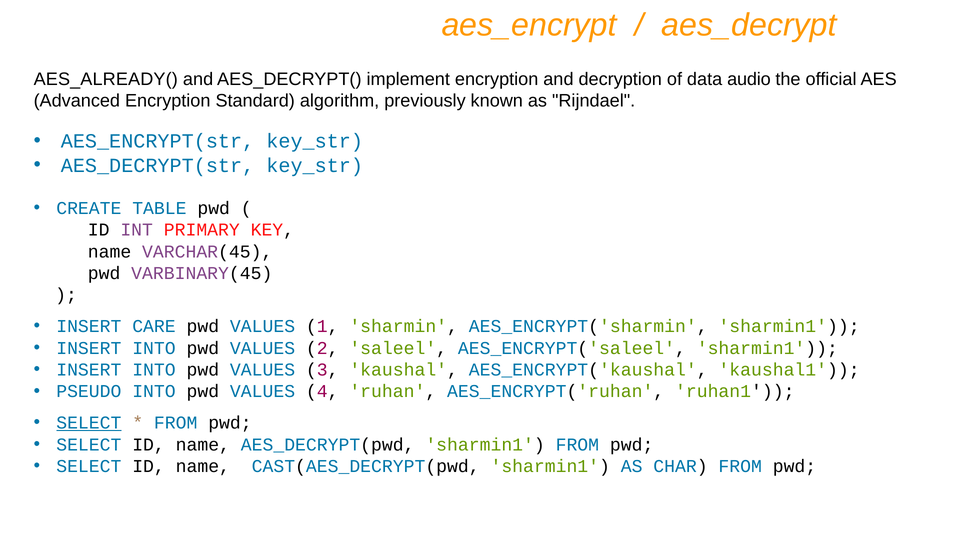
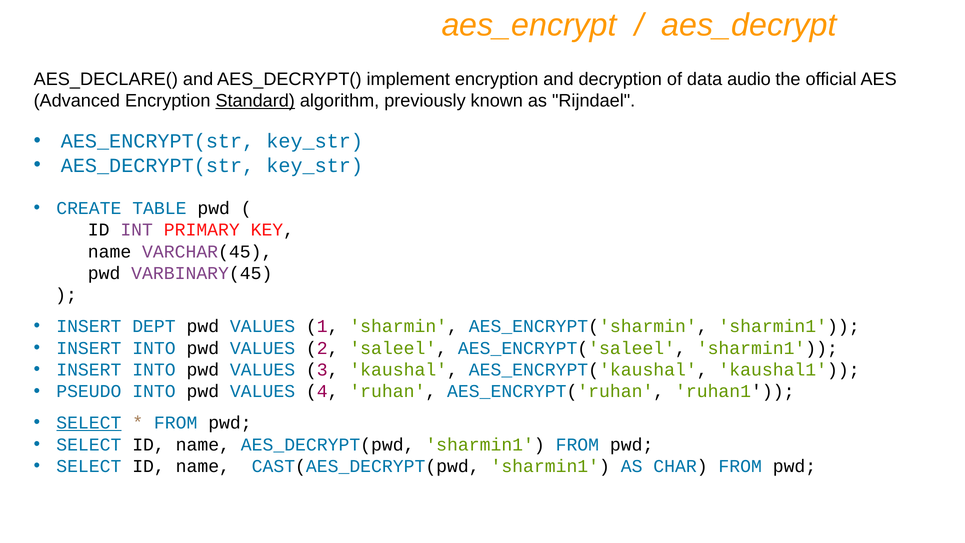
AES_ALREADY(: AES_ALREADY( -> AES_DECLARE(
Standard underline: none -> present
CARE: CARE -> DEPT
